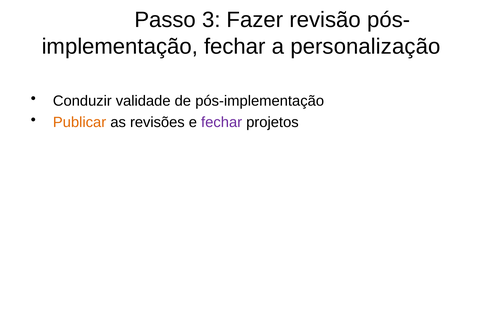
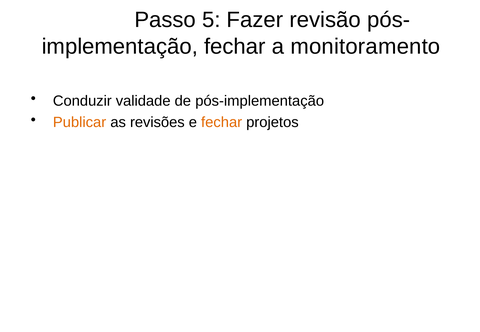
3: 3 -> 5
personalização: personalização -> monitoramento
fechar at (222, 122) colour: purple -> orange
